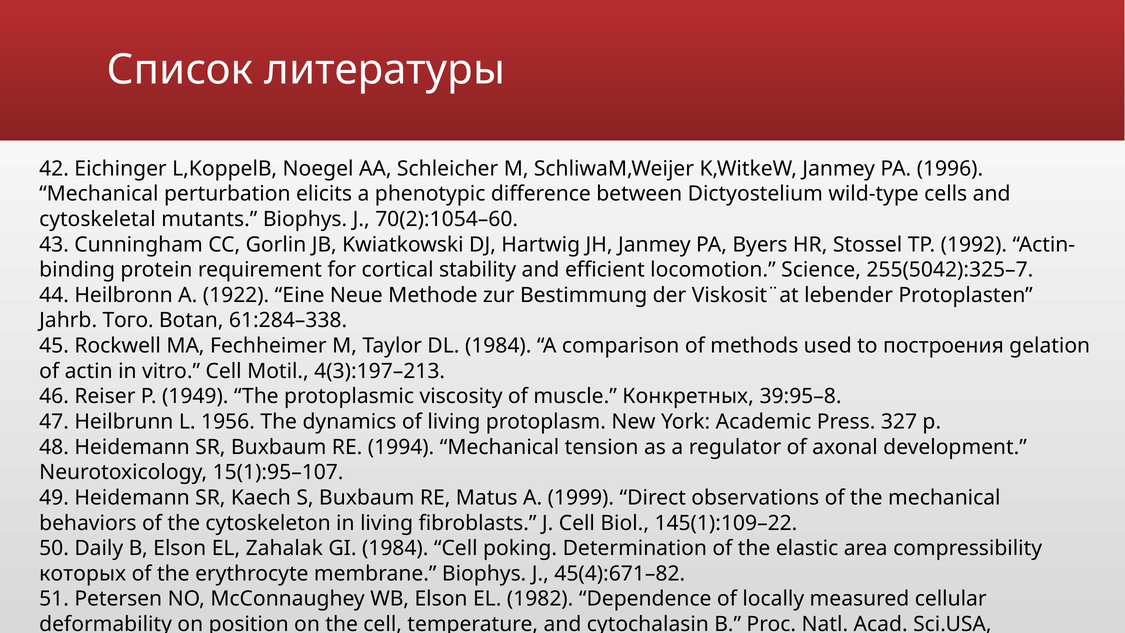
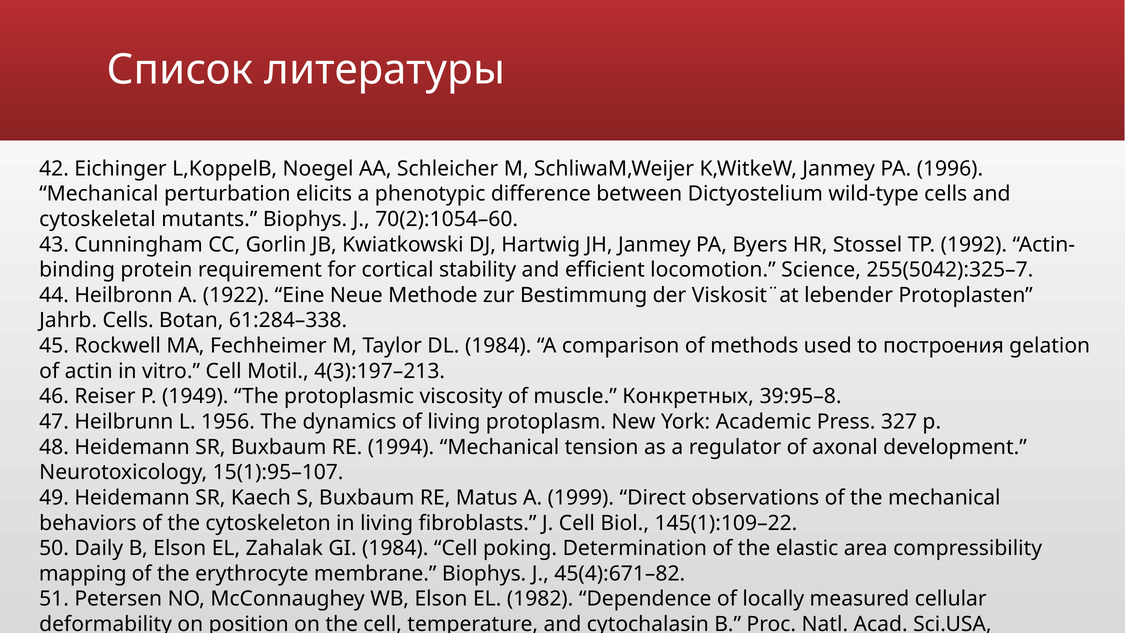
Jahrb Того: Того -> Cells
которых: которых -> mapping
